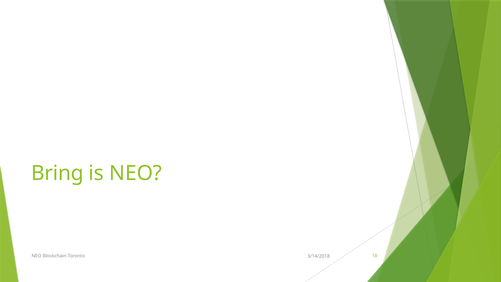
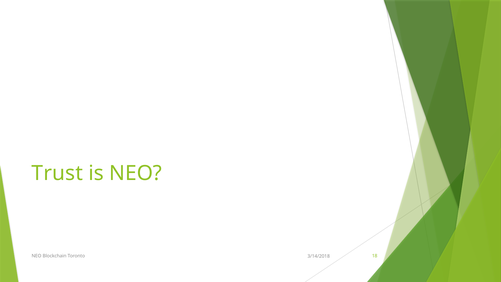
Bring: Bring -> Trust
